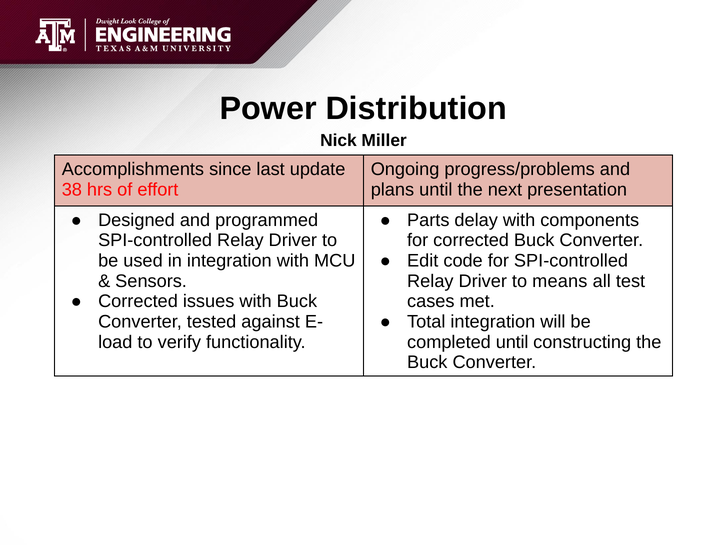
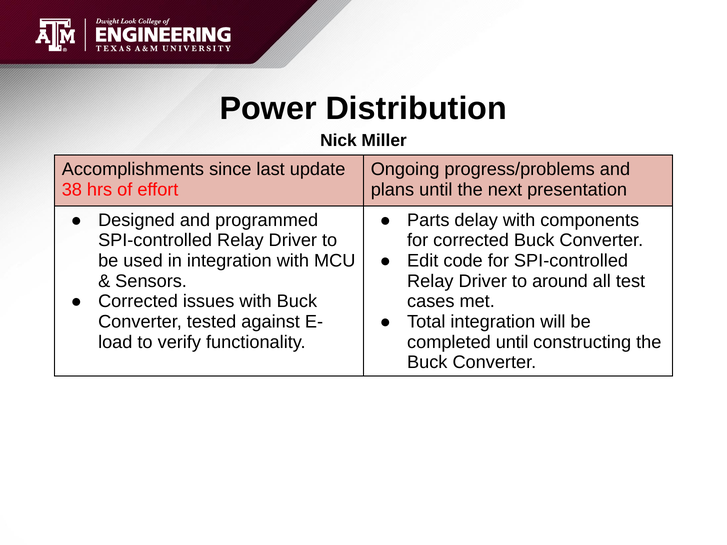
means: means -> around
